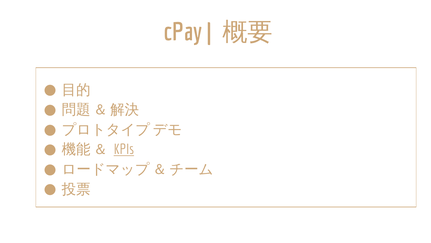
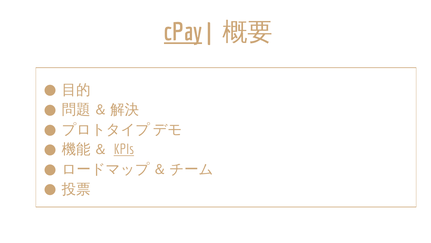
cPay underline: none -> present
